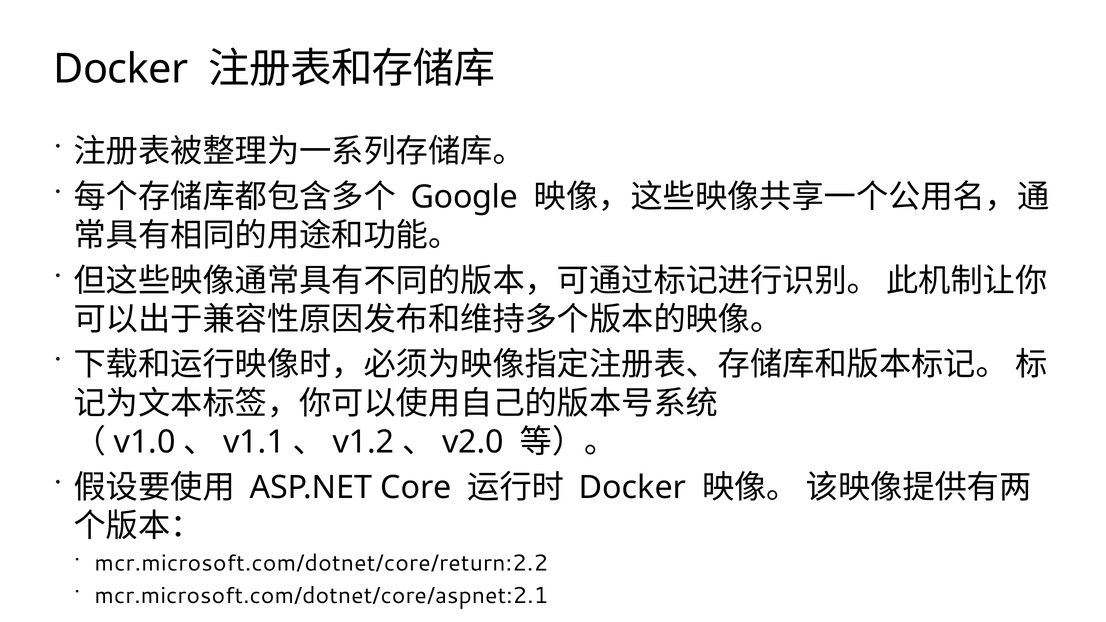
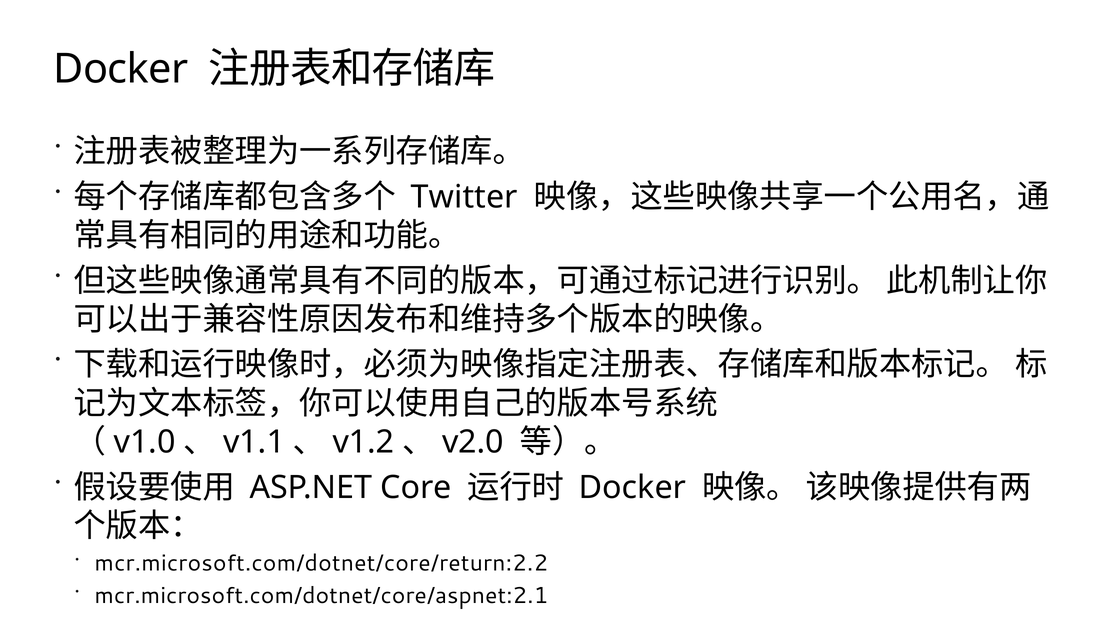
Google: Google -> Twitter
